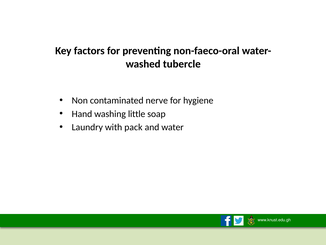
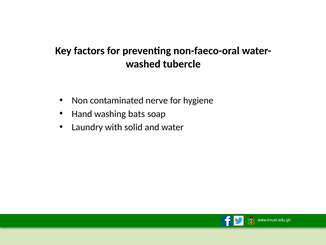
little: little -> bats
pack: pack -> solid
